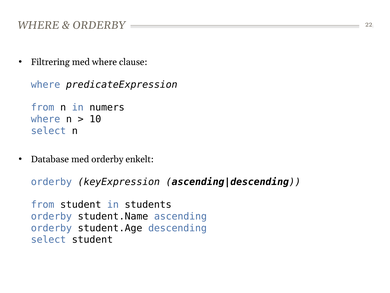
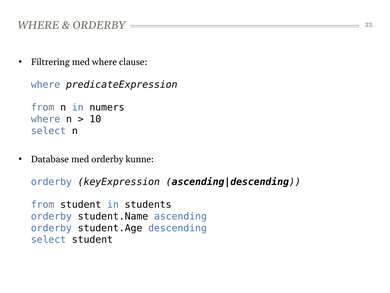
enkelt: enkelt -> kunne
